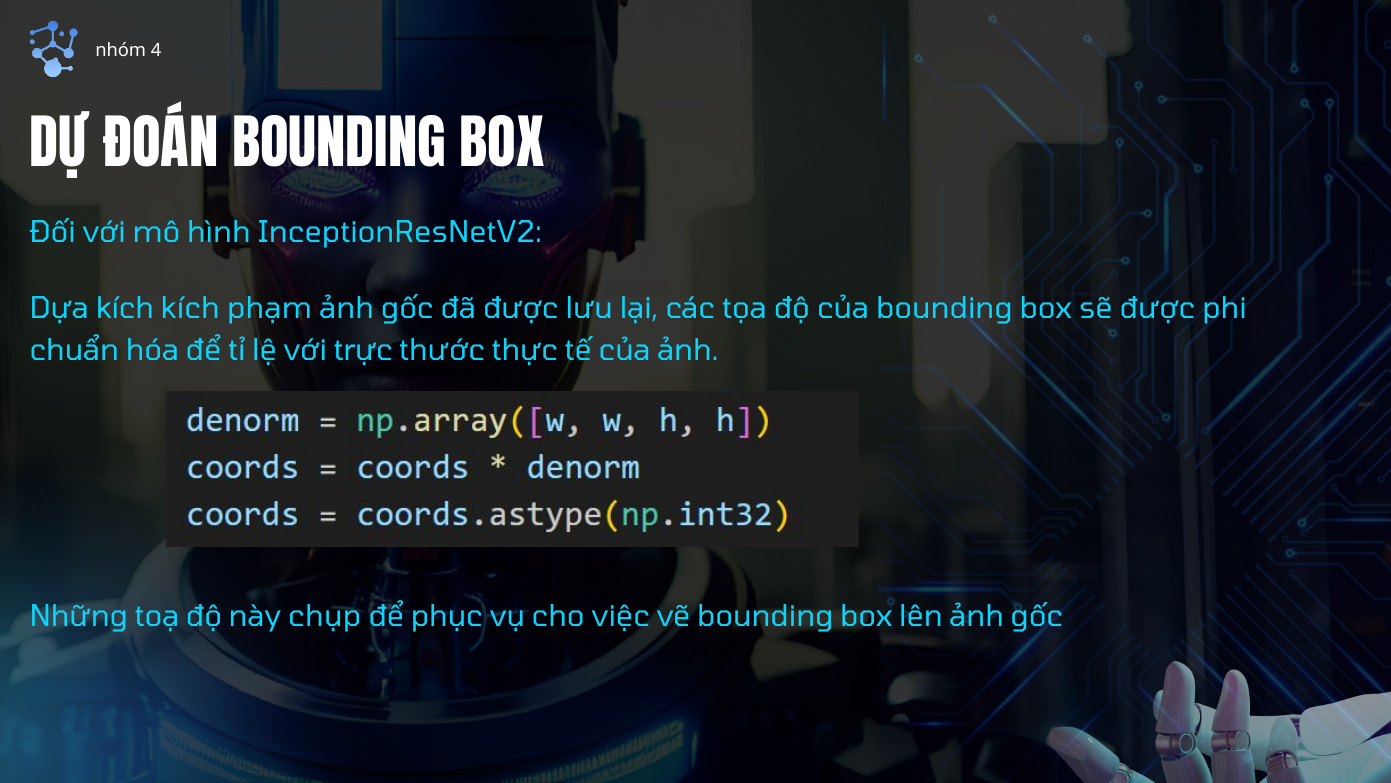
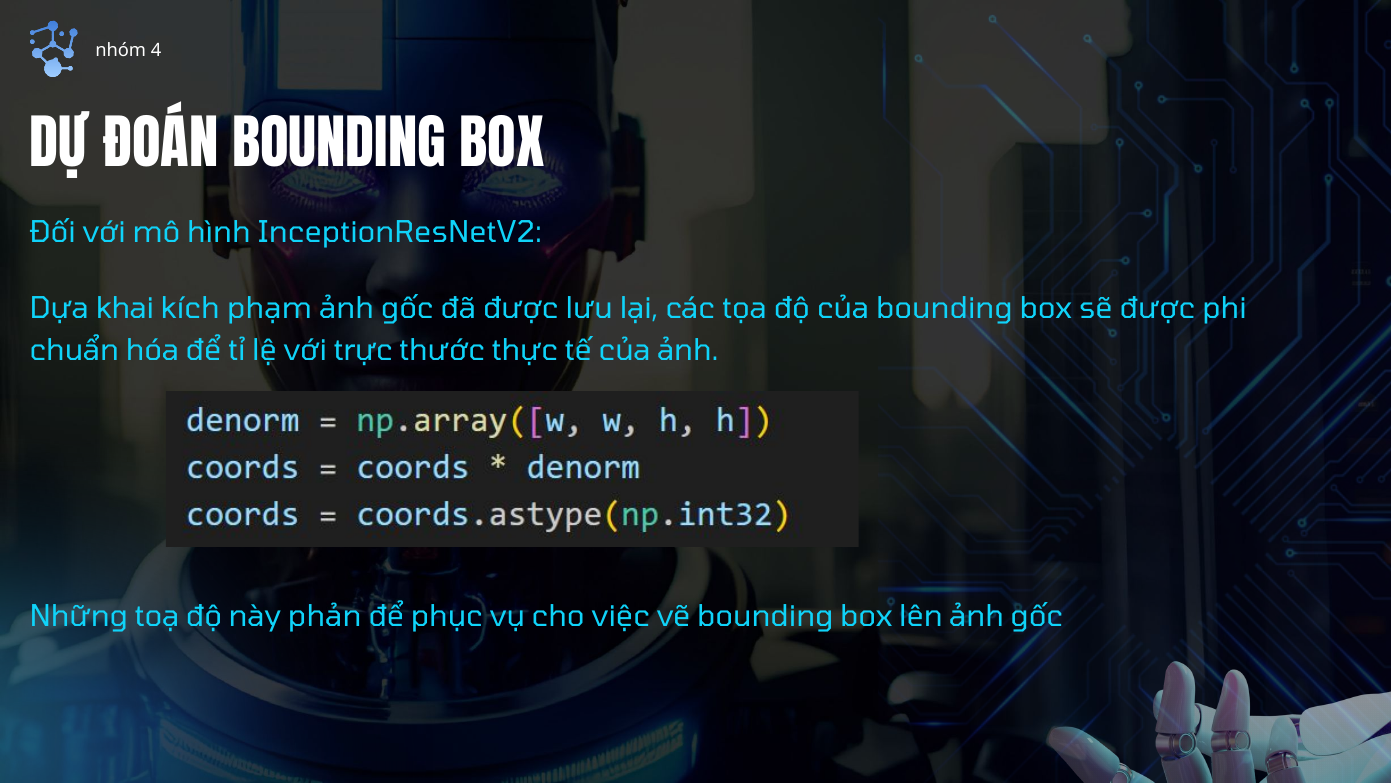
Dựa kích: kích -> khai
chụp: chụp -> phản
